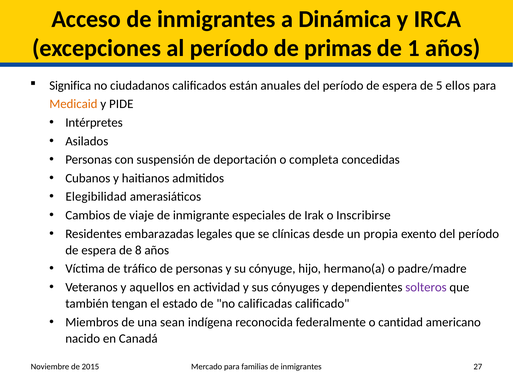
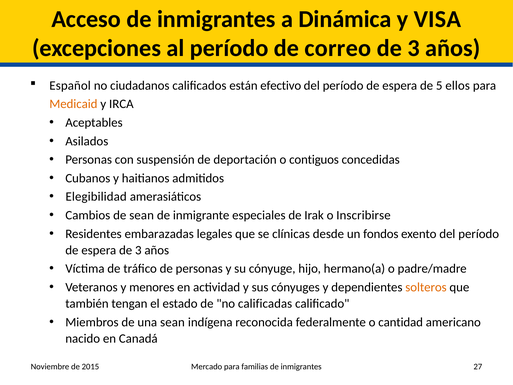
IRCA: IRCA -> VISA
primas: primas -> correo
1 at (414, 48): 1 -> 3
Significa: Significa -> Español
anuales: anuales -> efectivo
PIDE: PIDE -> IRCA
Intérpretes: Intérpretes -> Aceptables
completa: completa -> contiguos
de viaje: viaje -> sean
propia: propia -> fondos
espera de 8: 8 -> 3
aquellos: aquellos -> menores
solteros colour: purple -> orange
